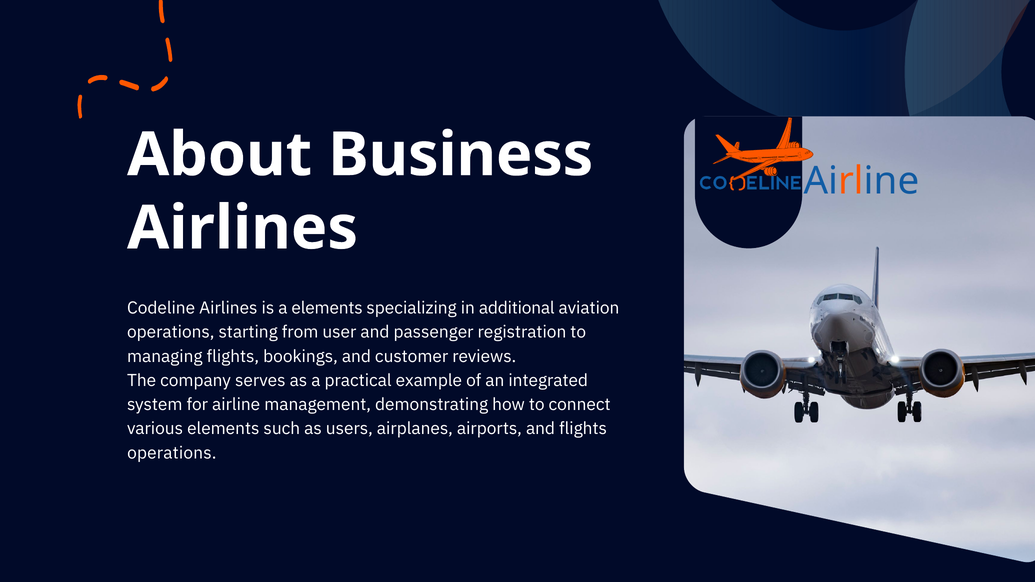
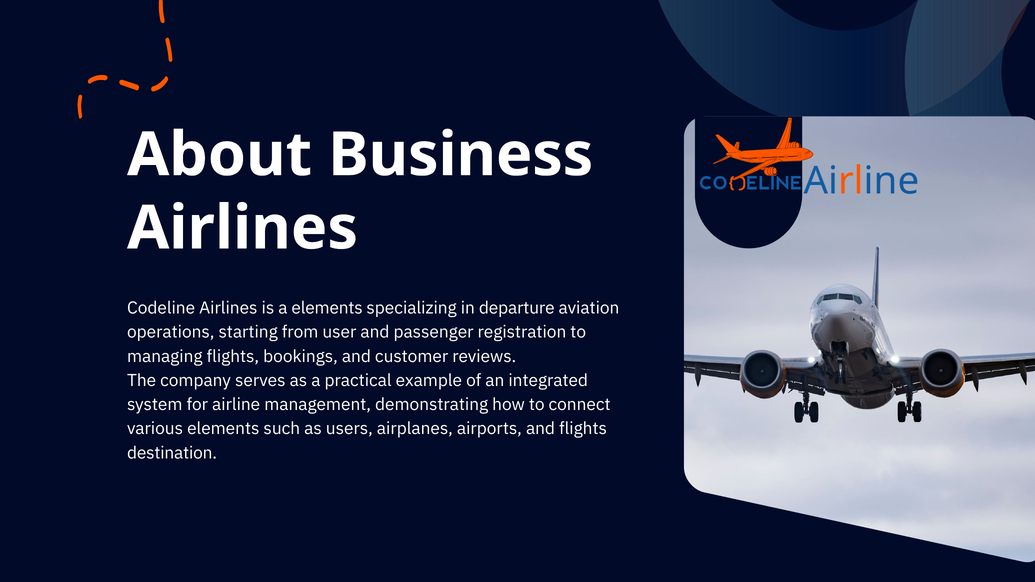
additional: additional -> departure
operations at (172, 453): operations -> destination
